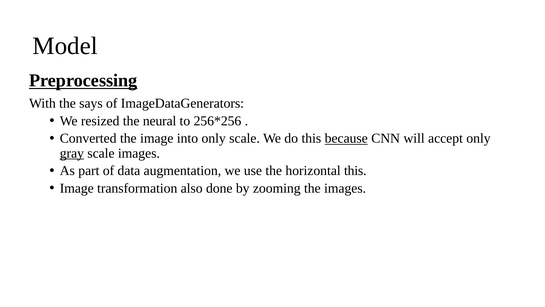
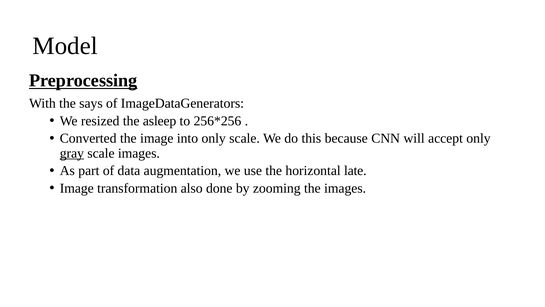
neural: neural -> asleep
because underline: present -> none
horizontal this: this -> late
